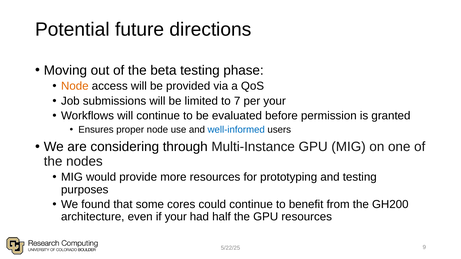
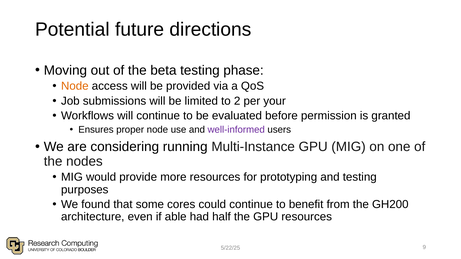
7: 7 -> 2
well-informed colour: blue -> purple
through: through -> running
if your: your -> able
